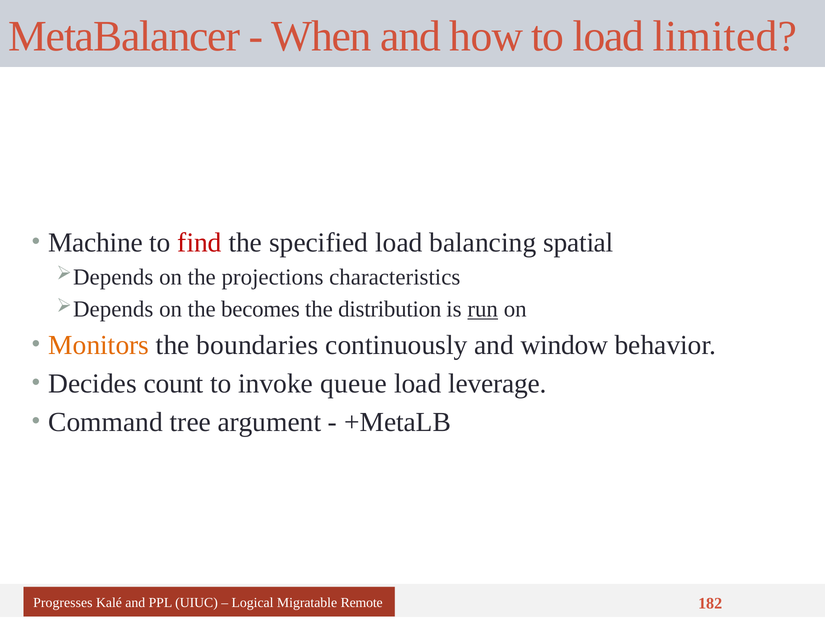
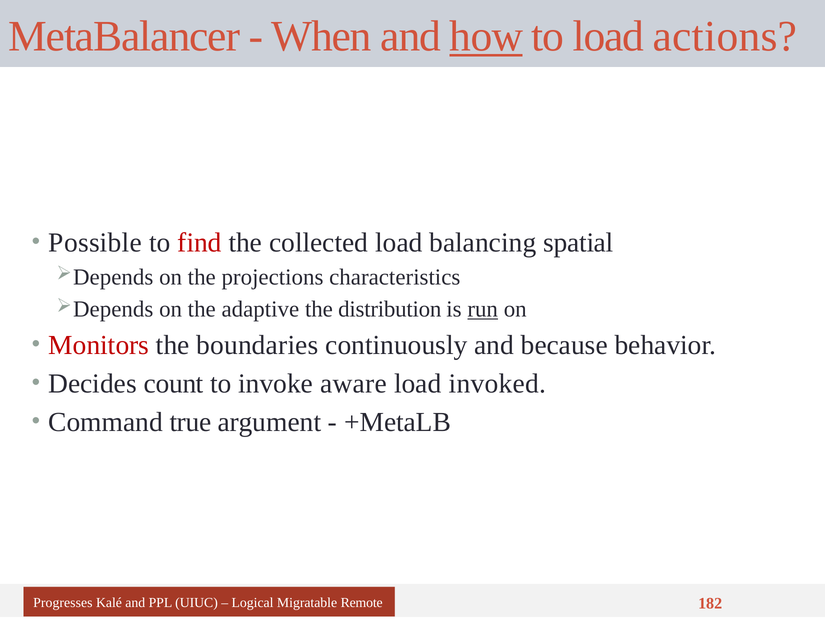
how underline: none -> present
limited: limited -> actions
Machine: Machine -> Possible
specified: specified -> collected
becomes: becomes -> adaptive
Monitors colour: orange -> red
window: window -> because
queue: queue -> aware
leverage: leverage -> invoked
tree: tree -> true
